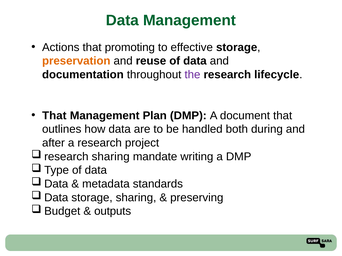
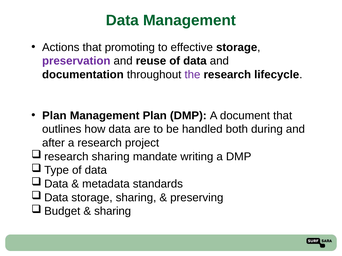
preservation colour: orange -> purple
That at (54, 116): That -> Plan
outputs at (113, 212): outputs -> sharing
